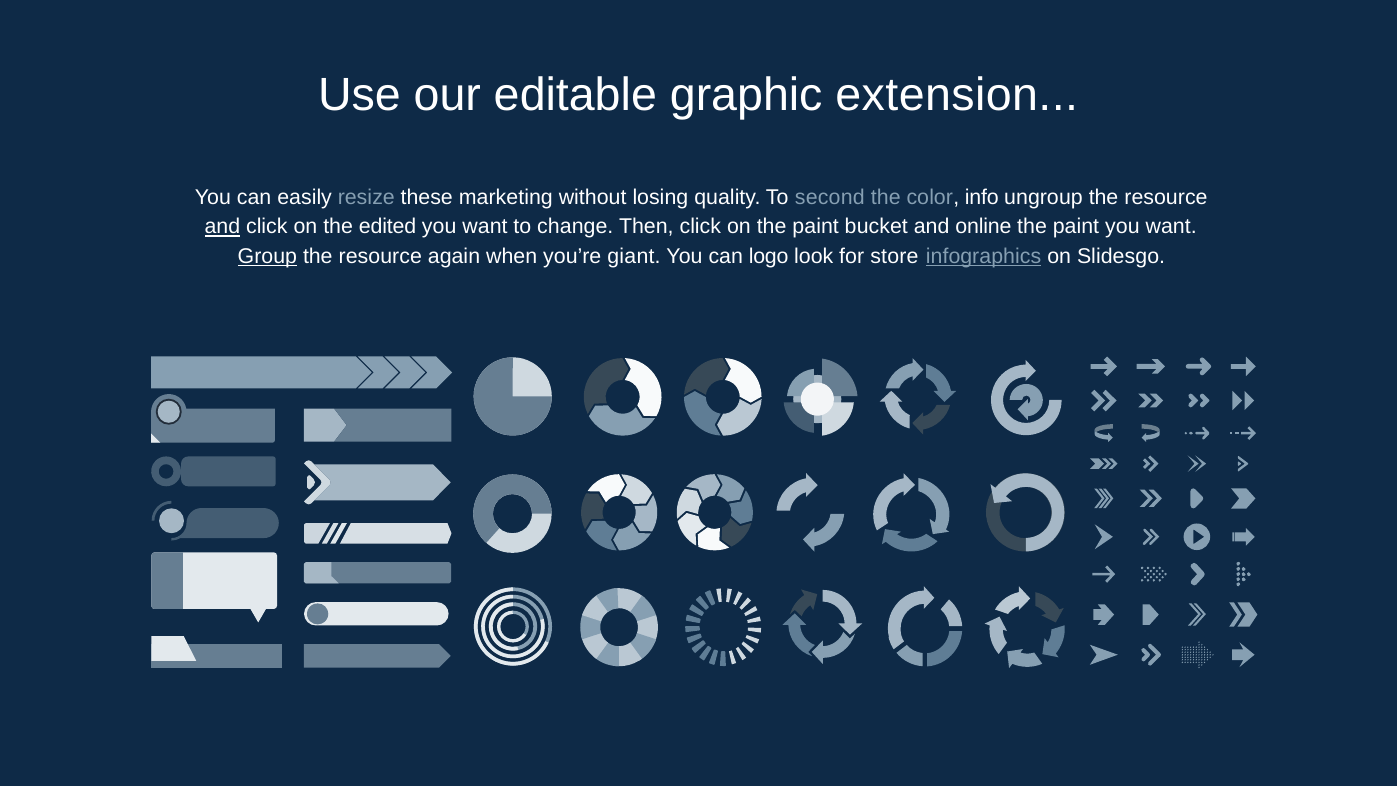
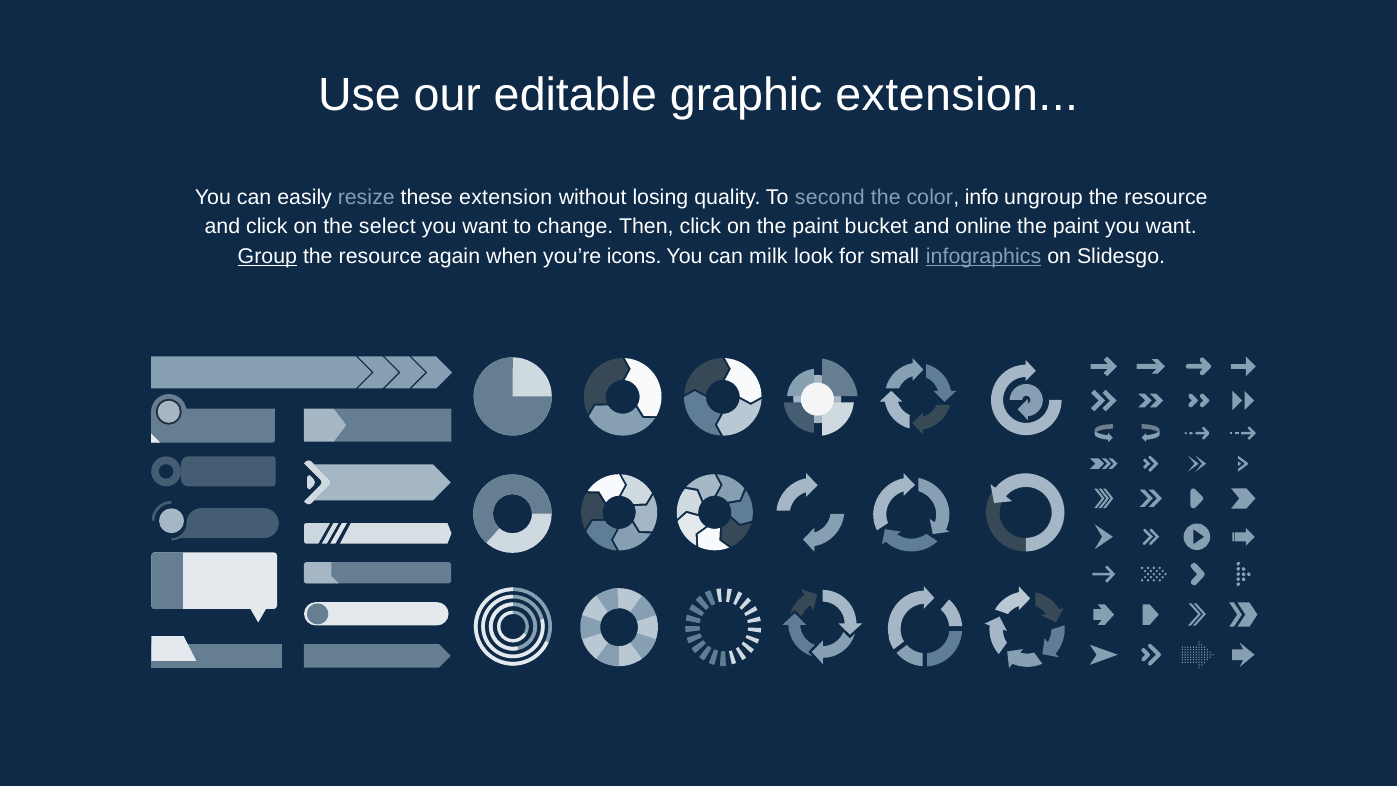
these marketing: marketing -> extension
and at (222, 227) underline: present -> none
edited: edited -> select
giant: giant -> icons
logo: logo -> milk
store: store -> small
